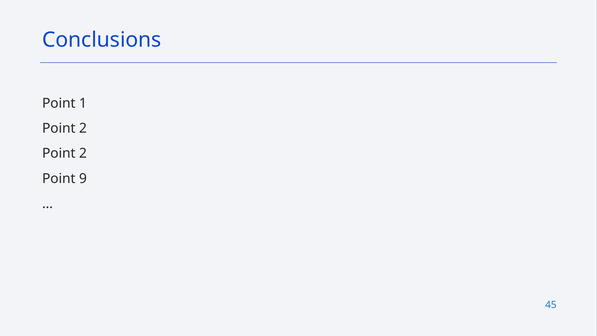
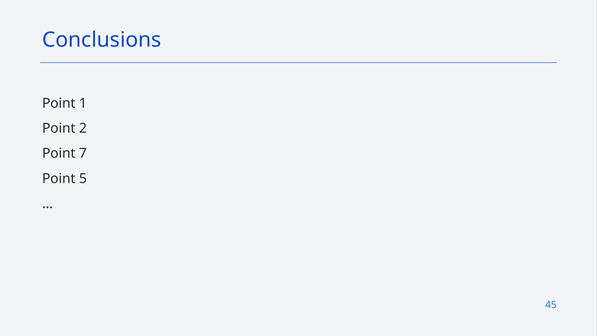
2 at (83, 153): 2 -> 7
9: 9 -> 5
